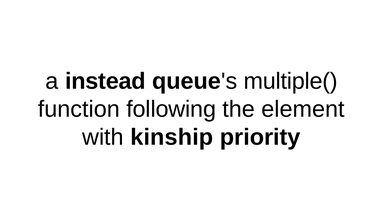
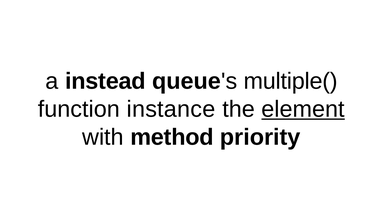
following: following -> instance
element underline: none -> present
kinship: kinship -> method
